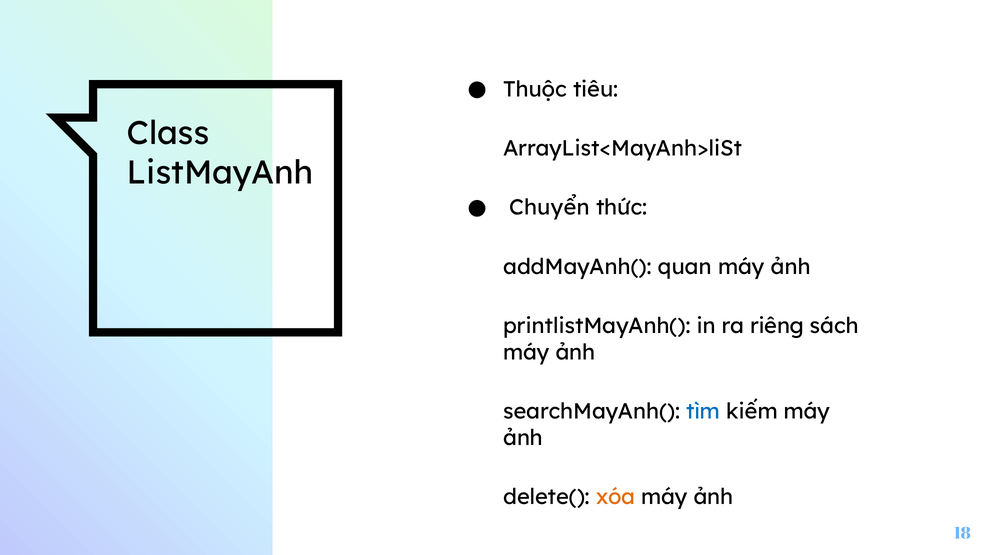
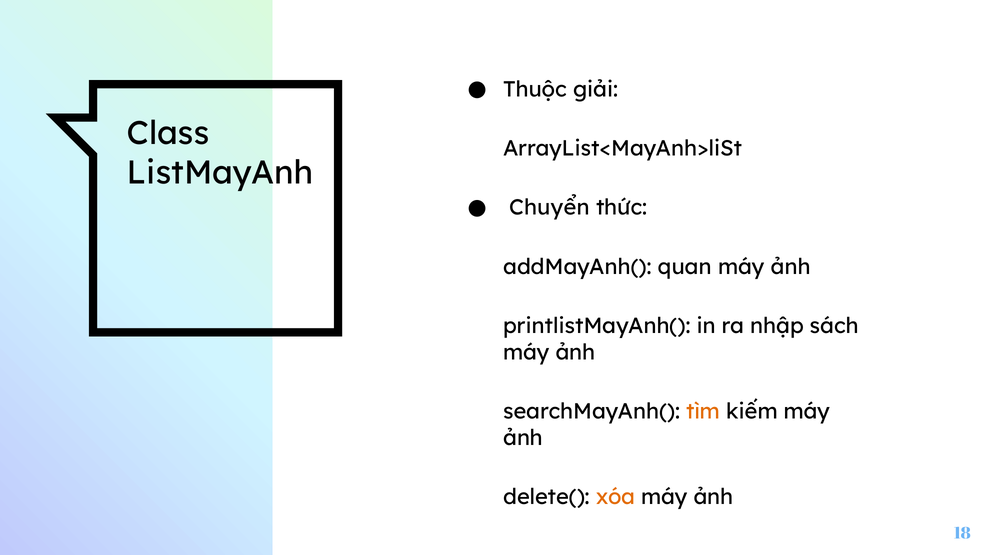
tiêu: tiêu -> giải
riêng: riêng -> nhập
tìm colour: blue -> orange
